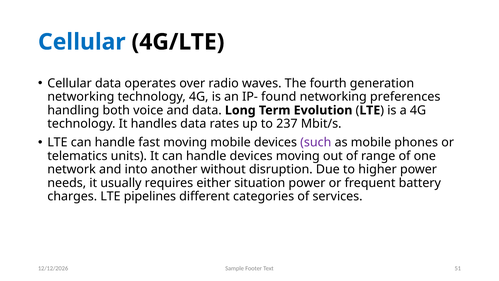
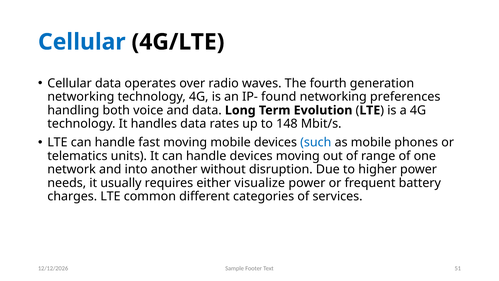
237: 237 -> 148
such colour: purple -> blue
situation: situation -> visualize
pipelines: pipelines -> common
